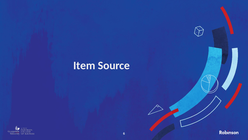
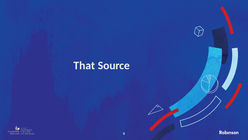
Item: Item -> That
